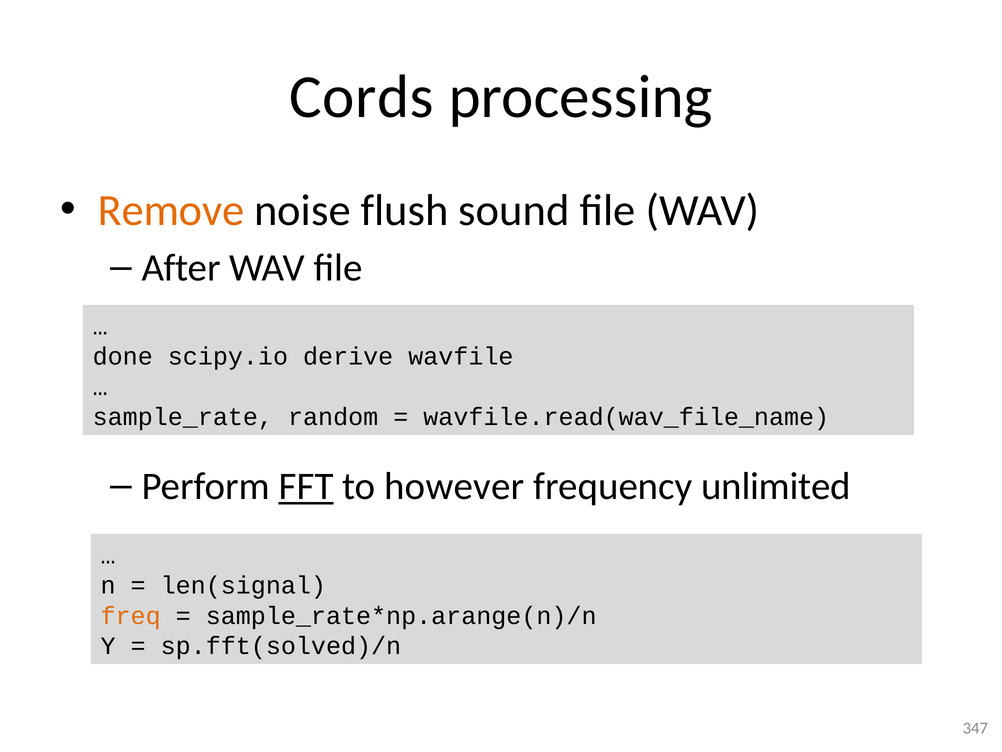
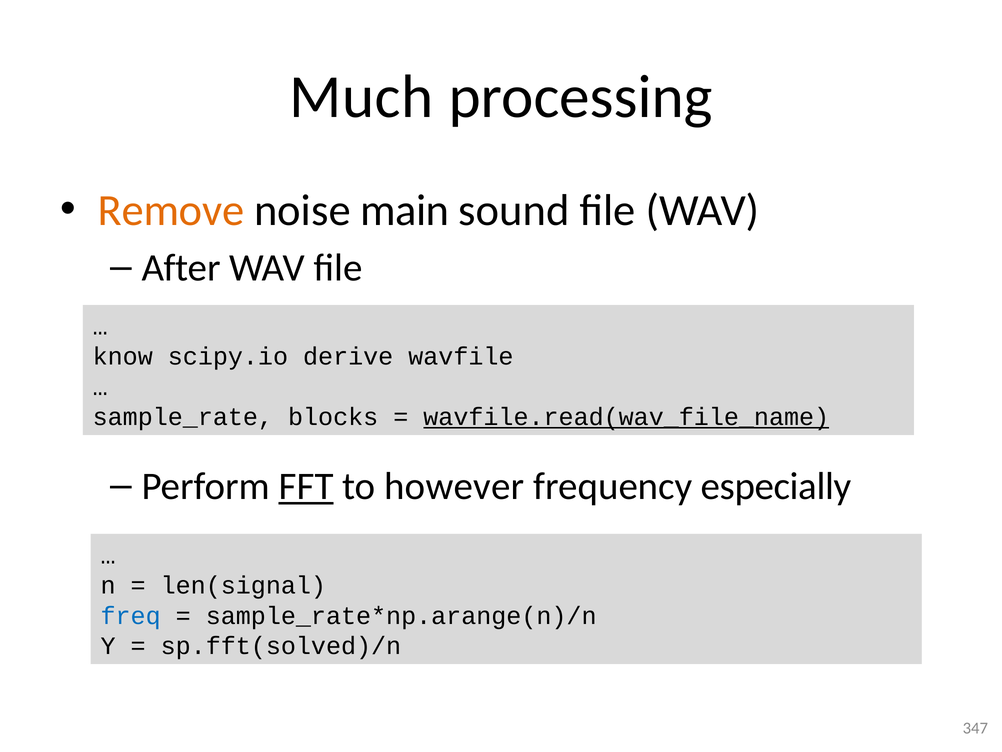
Cords: Cords -> Much
flush: flush -> main
done: done -> know
random: random -> blocks
wavfile.read(wav_file_name underline: none -> present
unlimited: unlimited -> especially
freq colour: orange -> blue
